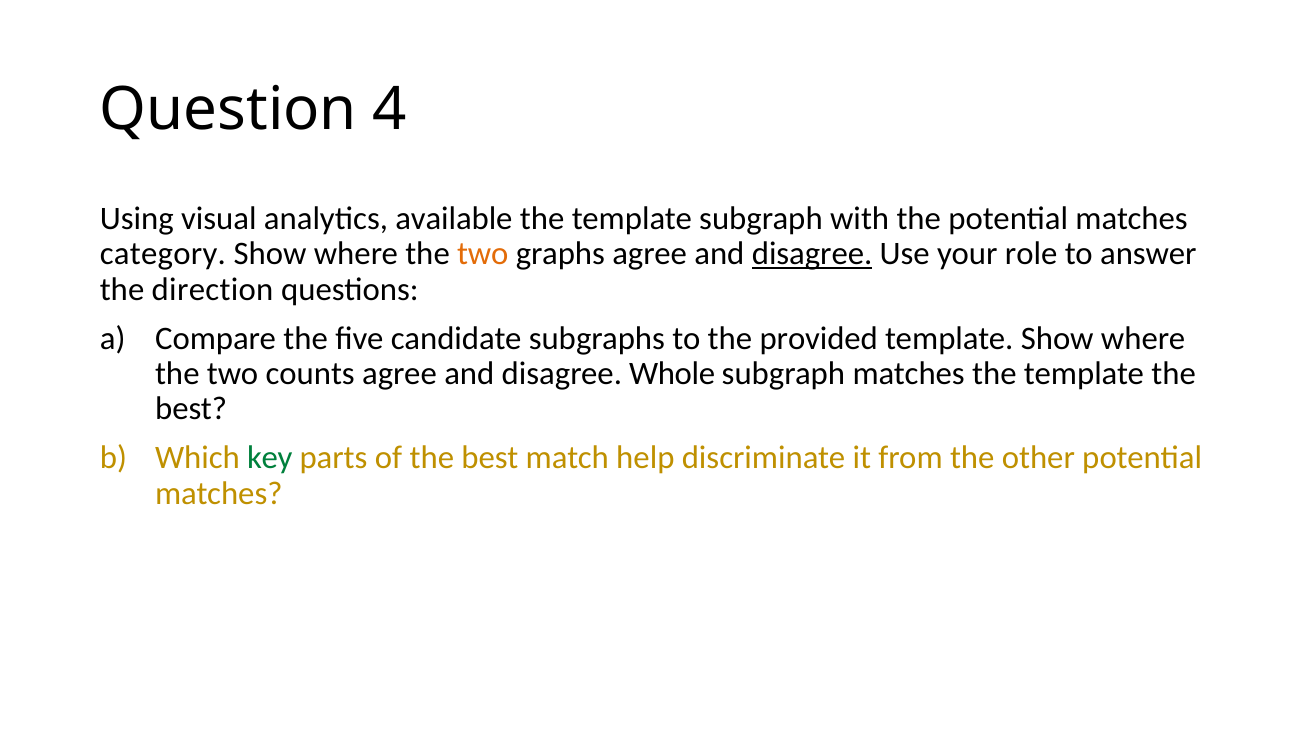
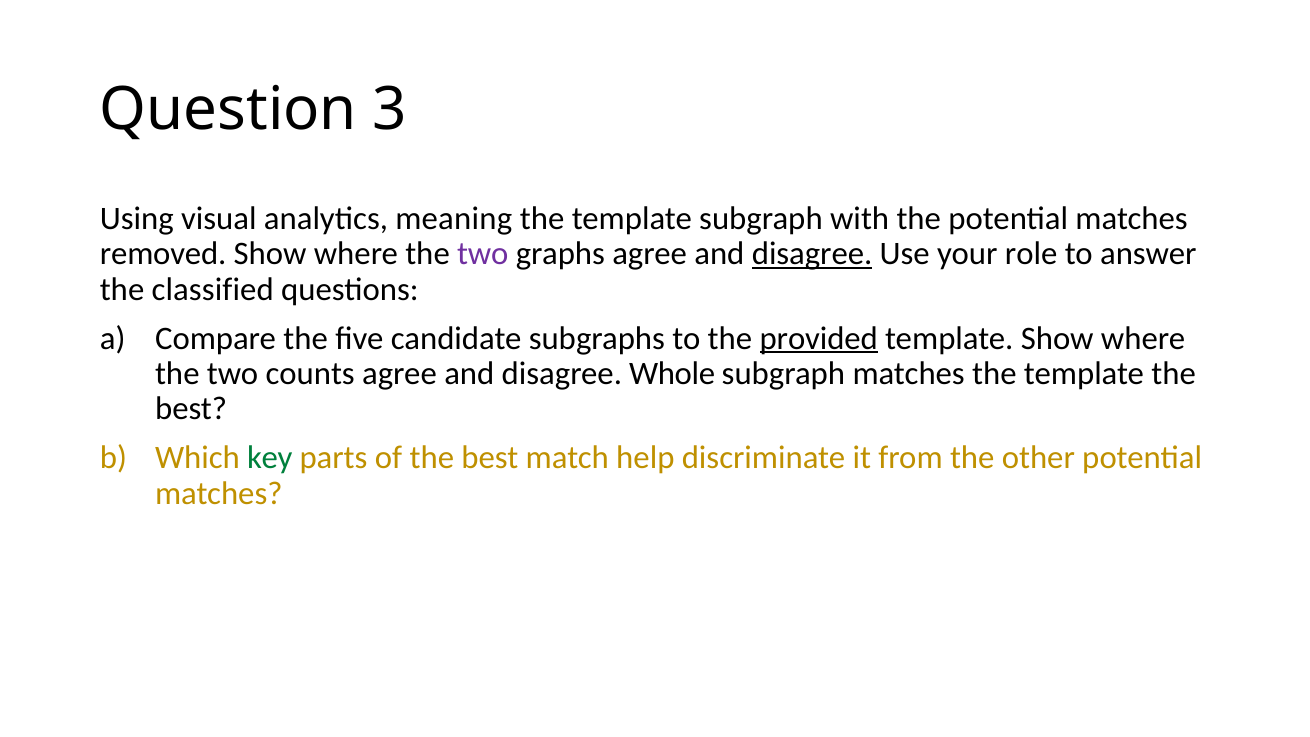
4: 4 -> 3
available: available -> meaning
category: category -> removed
two at (483, 254) colour: orange -> purple
direction: direction -> classified
provided underline: none -> present
